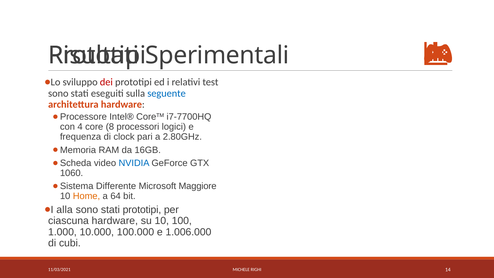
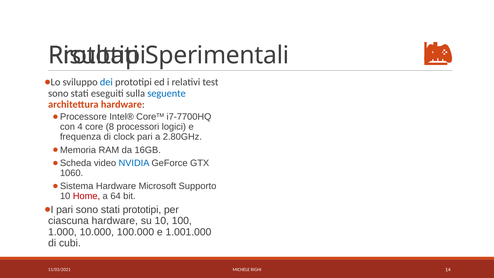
dei colour: red -> blue
Differente at (116, 186): Differente -> Hardware
Maggiore: Maggiore -> Supporto
Home colour: orange -> red
alla at (65, 210): alla -> pari
1.006.000: 1.006.000 -> 1.001.000
